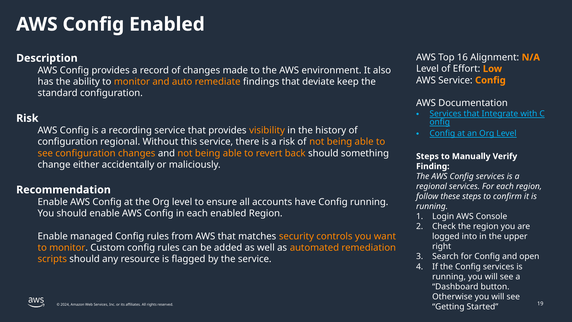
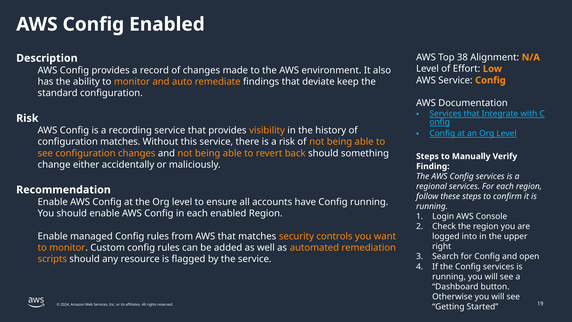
16: 16 -> 38
configuration regional: regional -> matches
